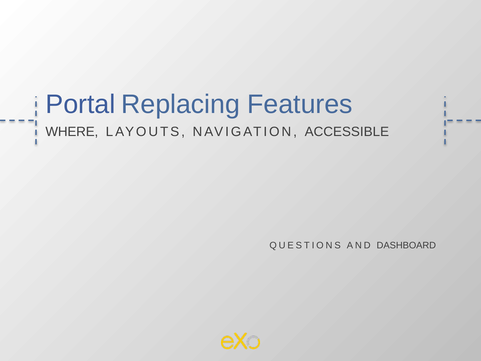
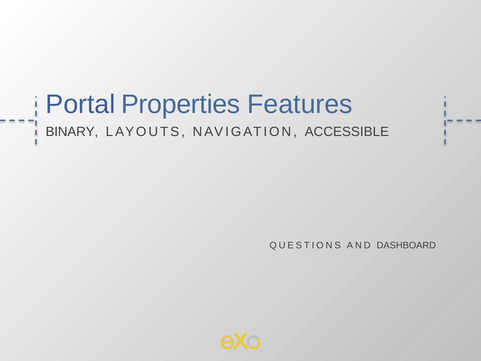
Replacing: Replacing -> Properties
WHERE: WHERE -> BINARY
